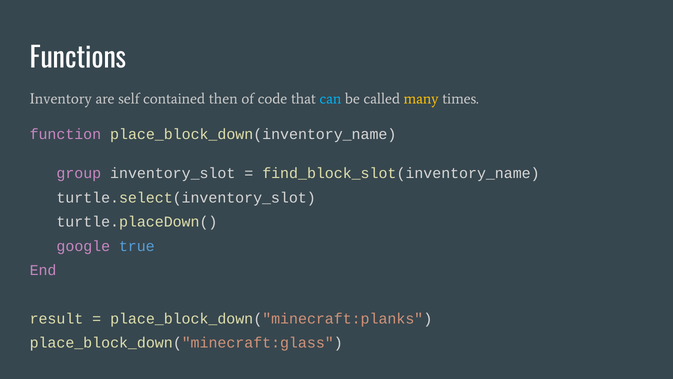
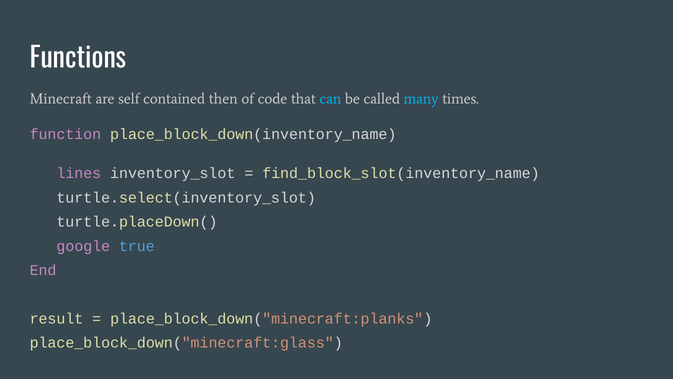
Inventory: Inventory -> Minecraft
many colour: yellow -> light blue
group: group -> lines
